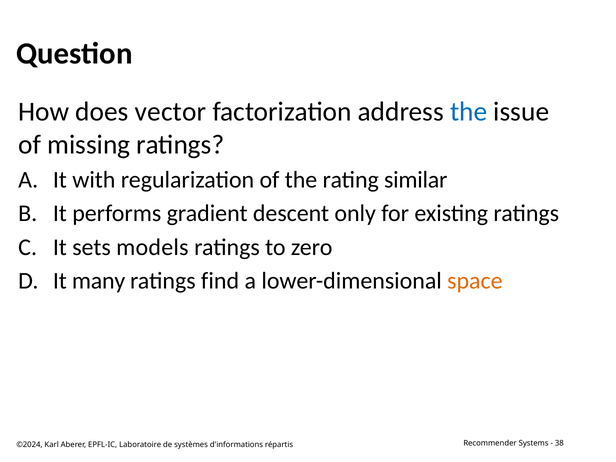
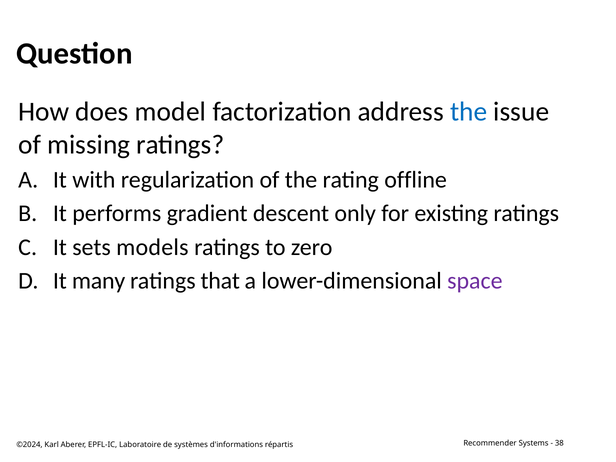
vector: vector -> model
similar: similar -> offline
find: find -> that
space colour: orange -> purple
